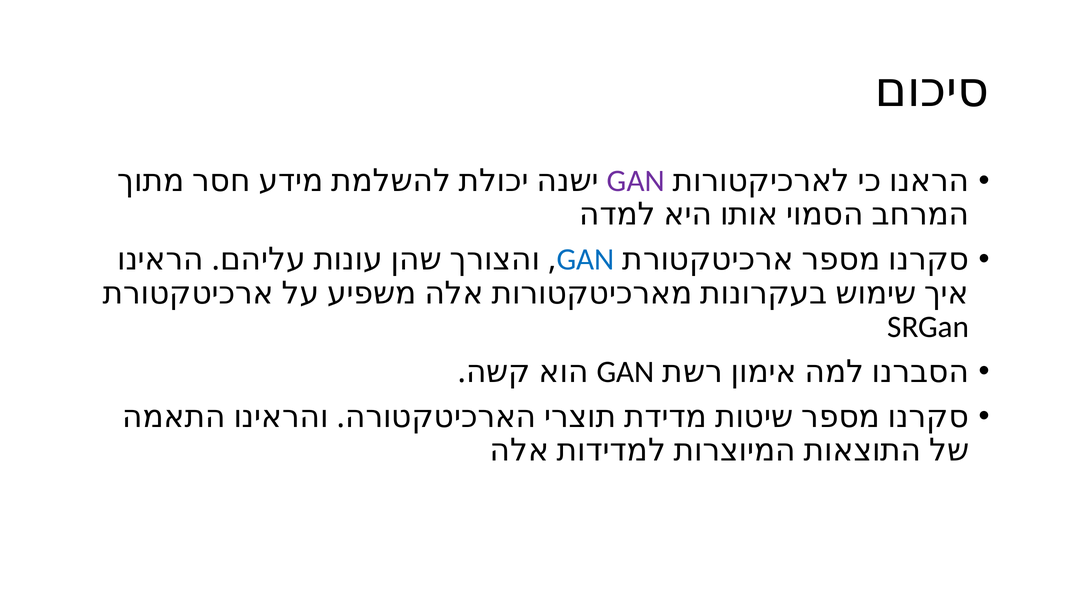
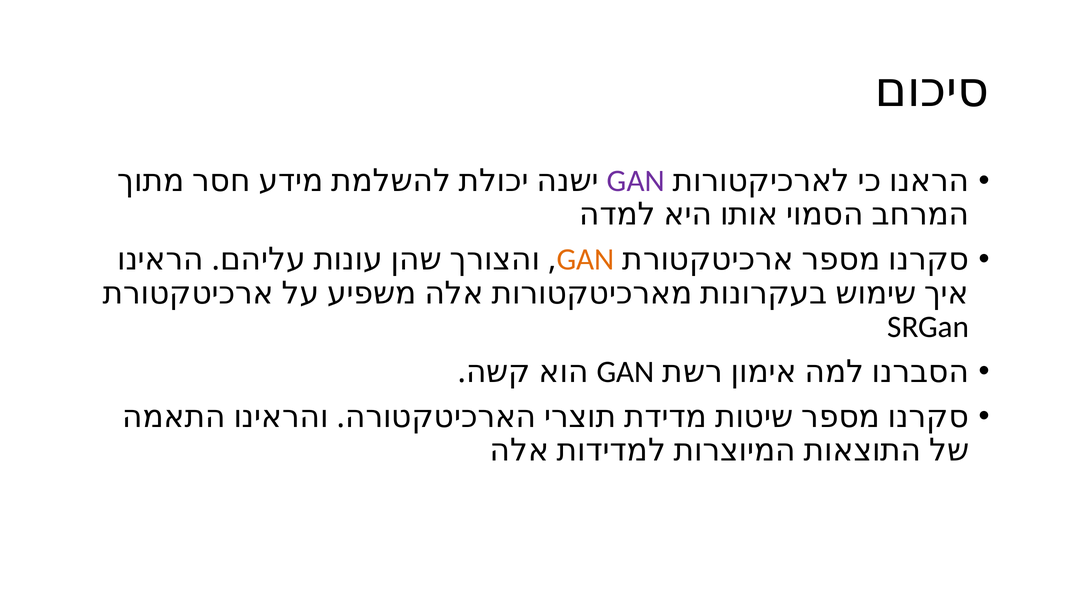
GAN at (586, 260) colour: blue -> orange
